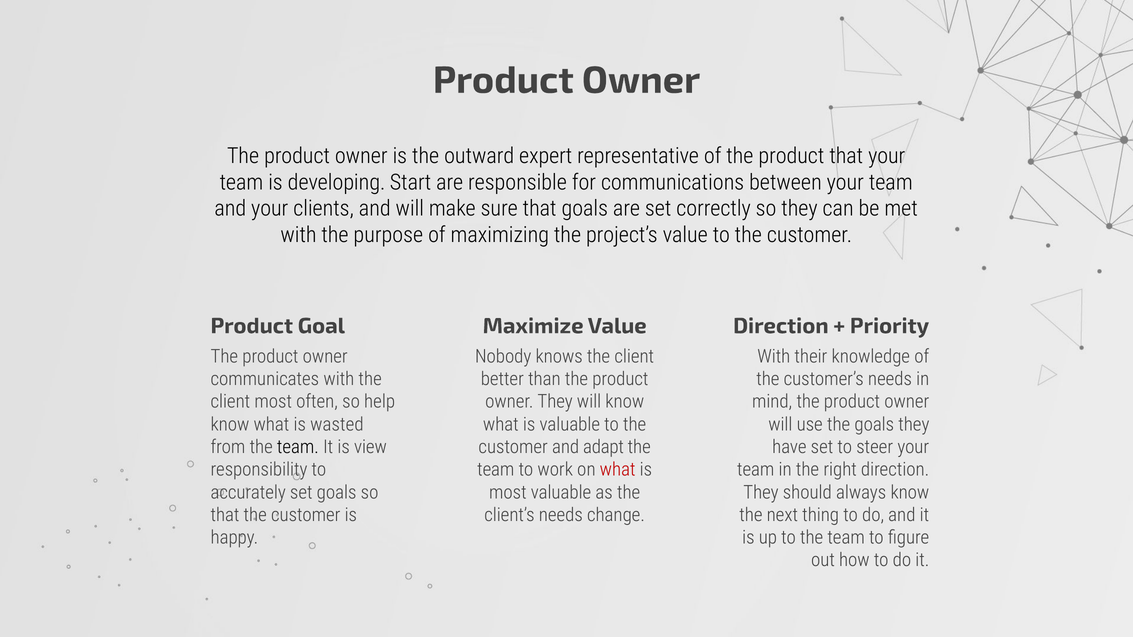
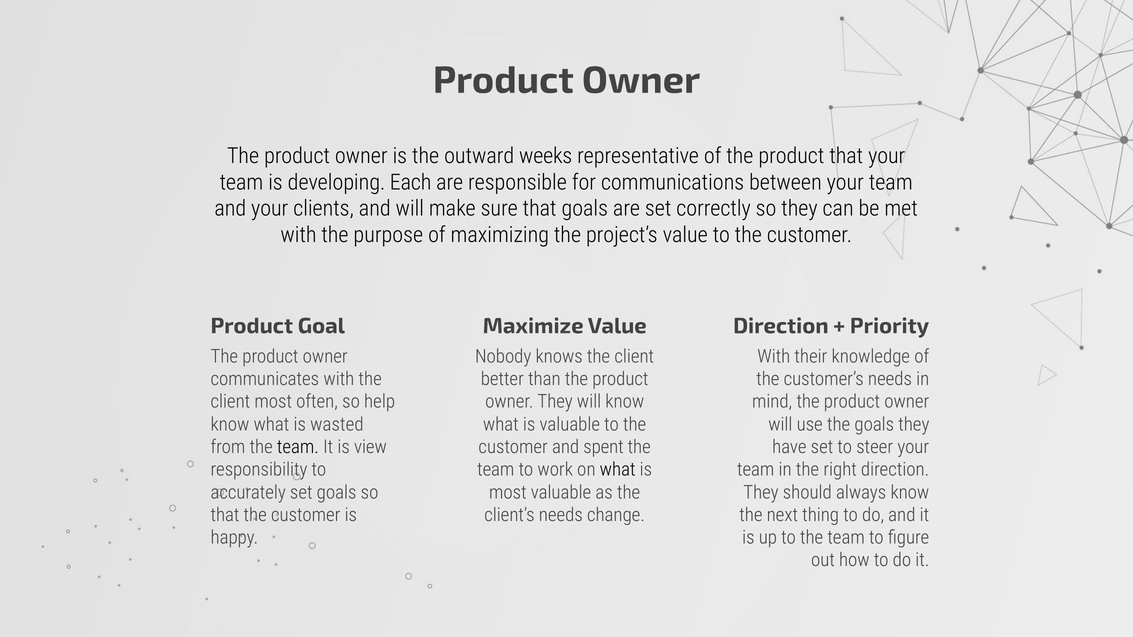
expert: expert -> weeks
Start: Start -> Each
adapt: adapt -> spent
what at (618, 470) colour: red -> black
